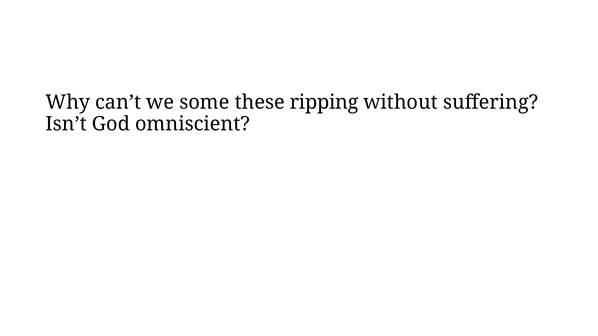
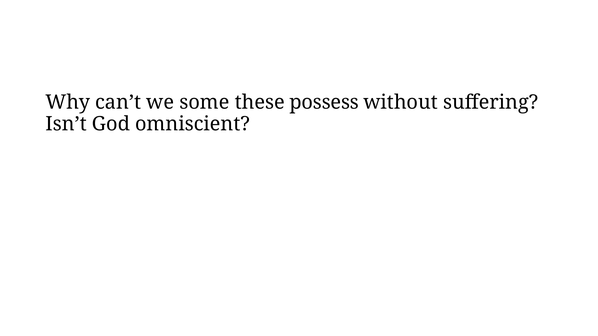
ripping: ripping -> possess
